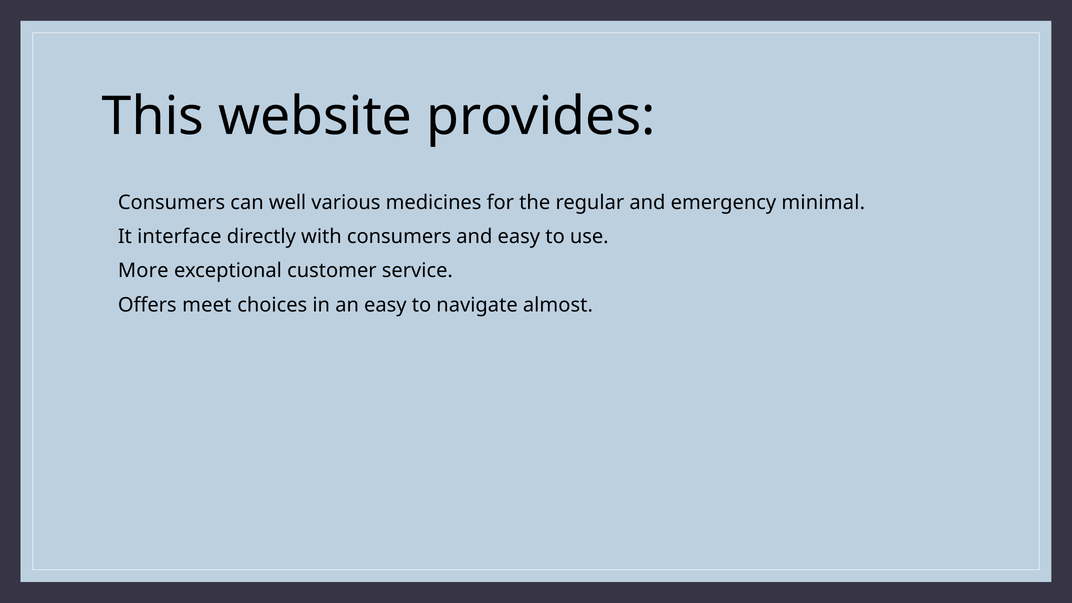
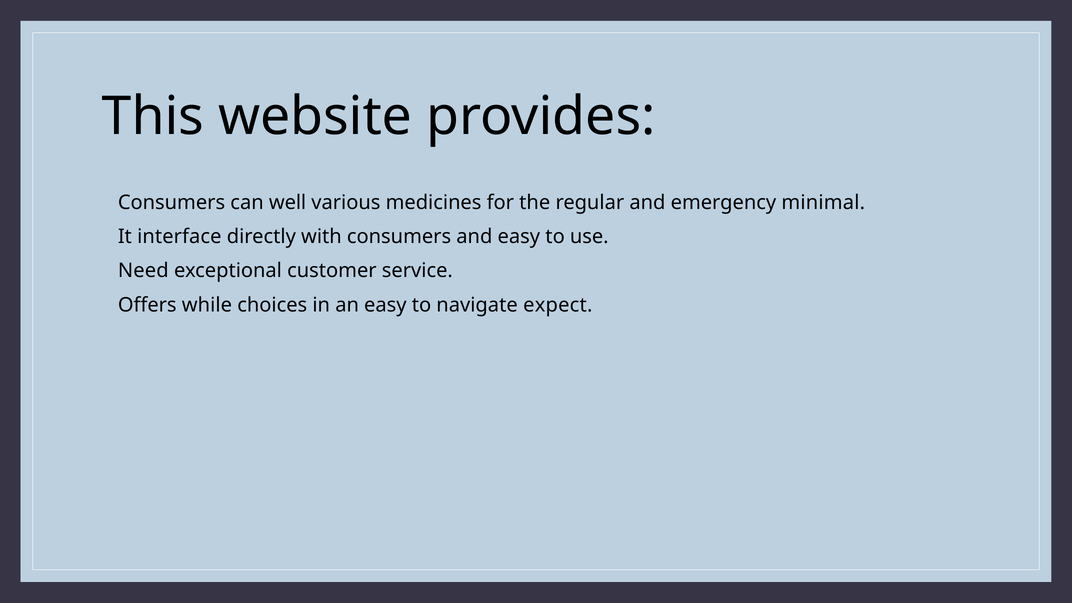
More: More -> Need
meet: meet -> while
almost: almost -> expect
